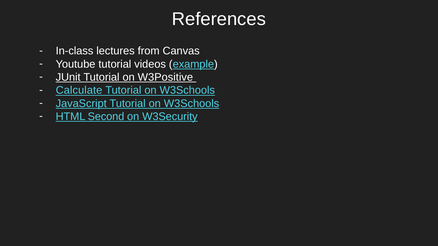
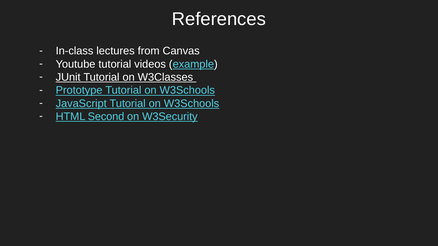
W3Positive: W3Positive -> W3Classes
Calculate: Calculate -> Prototype
